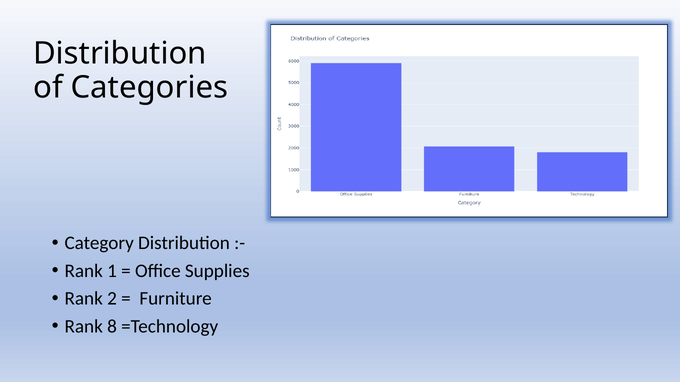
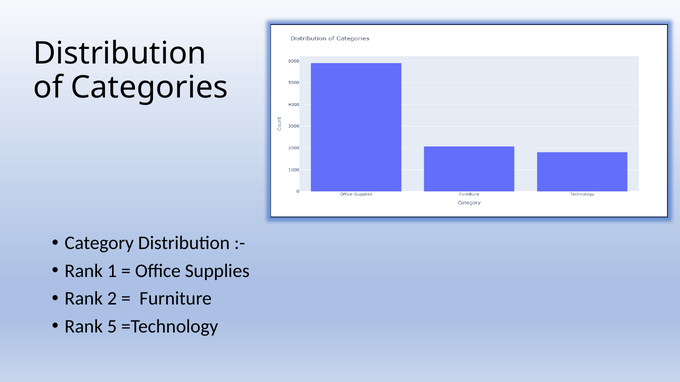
8: 8 -> 5
